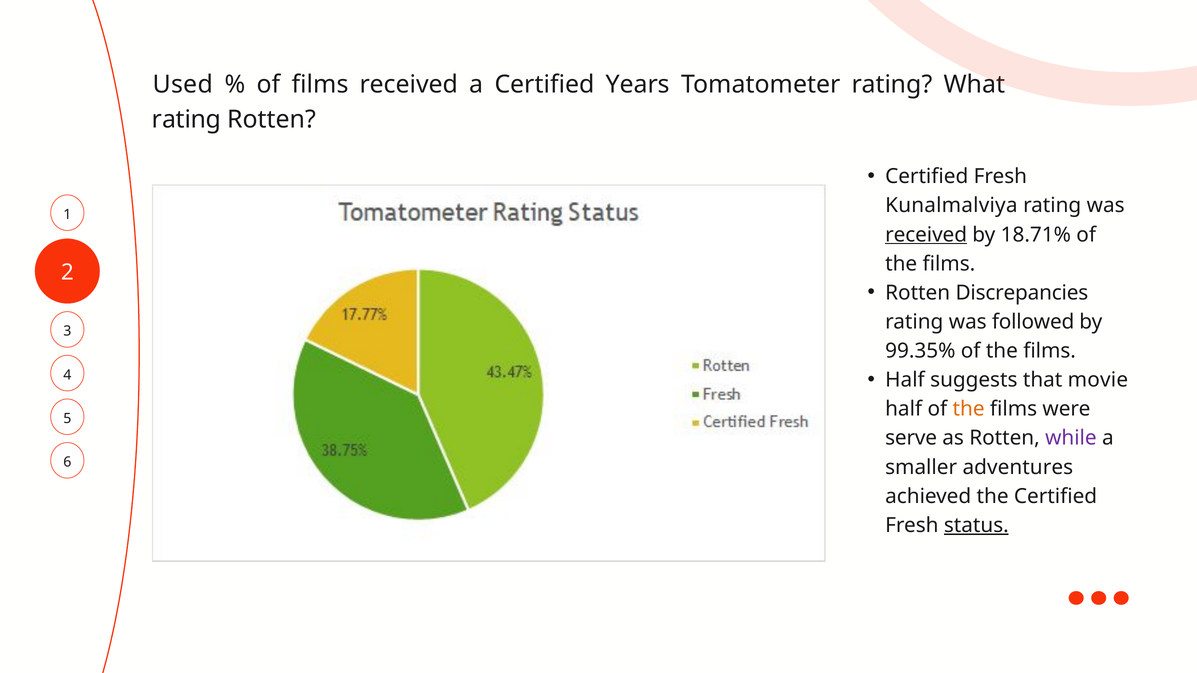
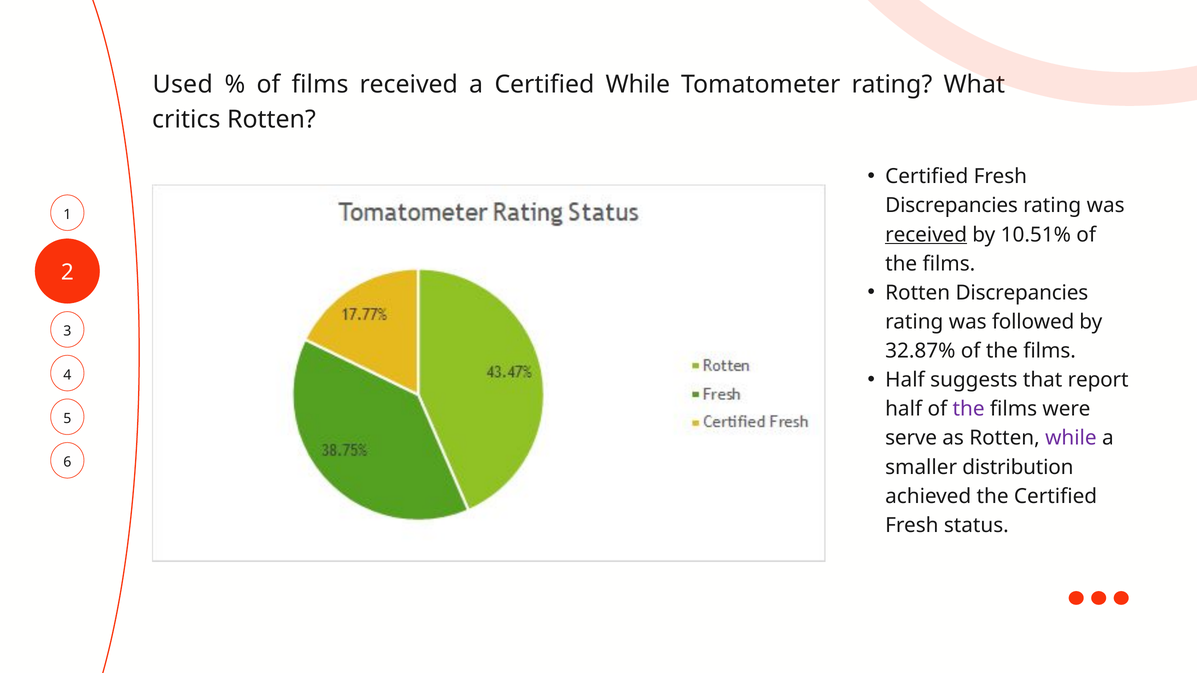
Certified Years: Years -> While
rating at (187, 120): rating -> critics
Kunalmalviya at (951, 206): Kunalmalviya -> Discrepancies
18.71%: 18.71% -> 10.51%
99.35%: 99.35% -> 32.87%
movie: movie -> report
the at (969, 409) colour: orange -> purple
adventures: adventures -> distribution
status underline: present -> none
